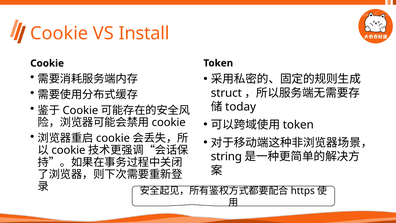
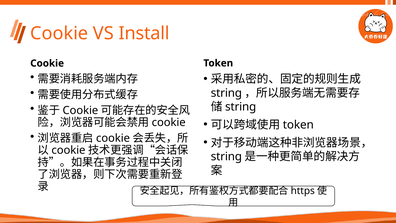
struct at (226, 93): struct -> string
today at (241, 107): today -> string
